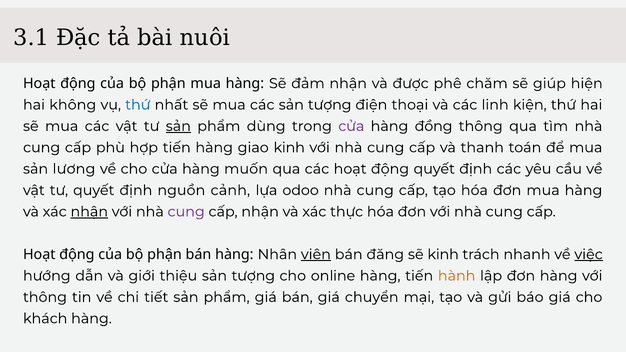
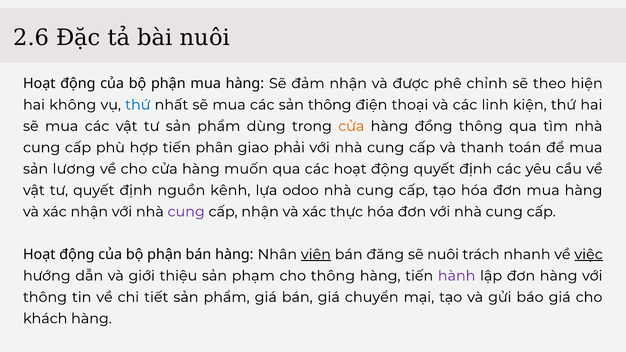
3.1: 3.1 -> 2.6
chăm: chăm -> chỉnh
giúp: giúp -> theo
các sản tượng: tượng -> thông
sản at (178, 126) underline: present -> none
cửa at (351, 126) colour: purple -> orange
tiến hàng: hàng -> phân
giao kinh: kinh -> phải
cảnh: cảnh -> kênh
nhận at (89, 212) underline: present -> none
sẽ kinh: kinh -> nuôi
thiệu sản tượng: tượng -> phạm
cho online: online -> thông
hành colour: orange -> purple
